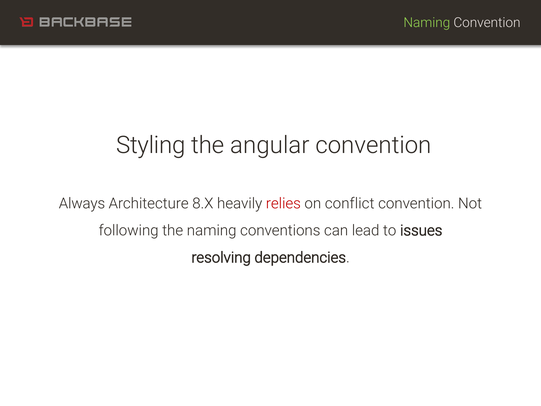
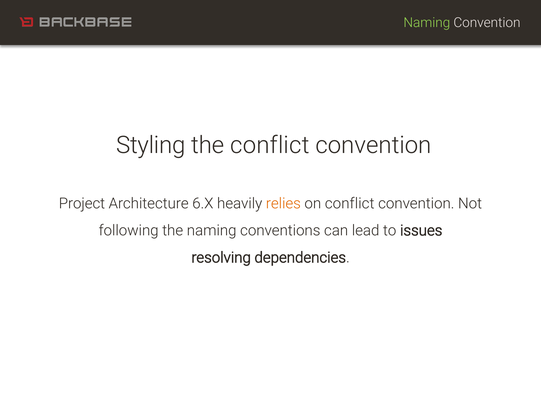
the angular: angular -> conflict
Always: Always -> Project
8.X: 8.X -> 6.X
relies colour: red -> orange
